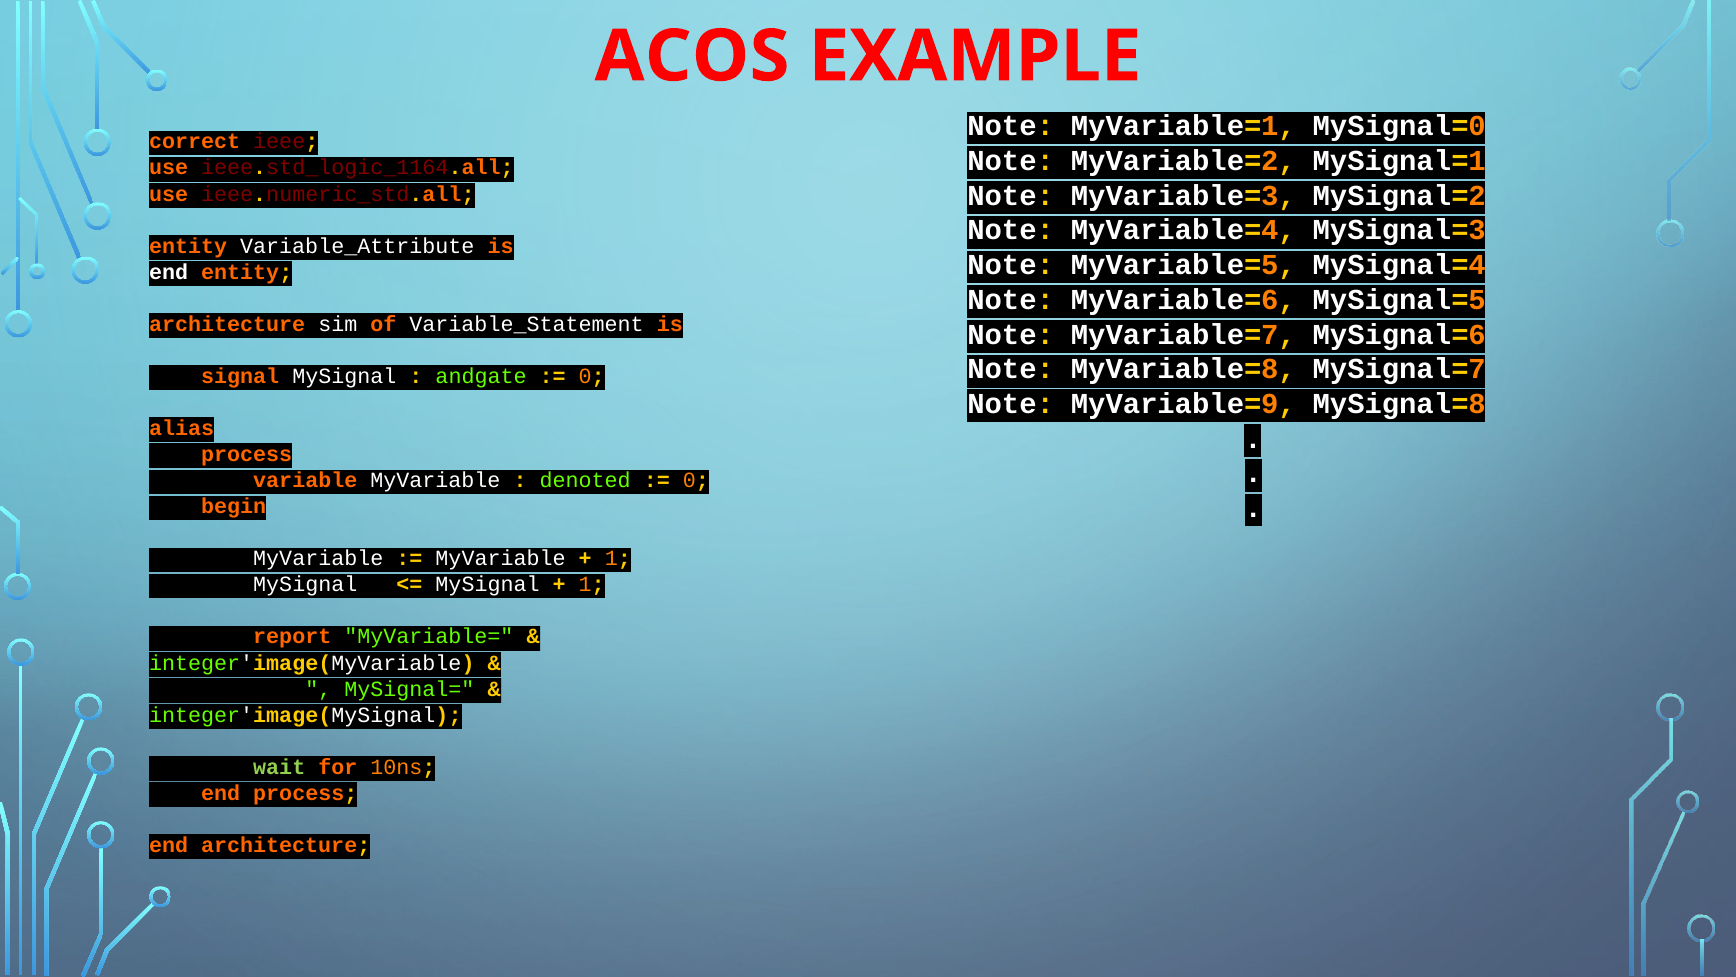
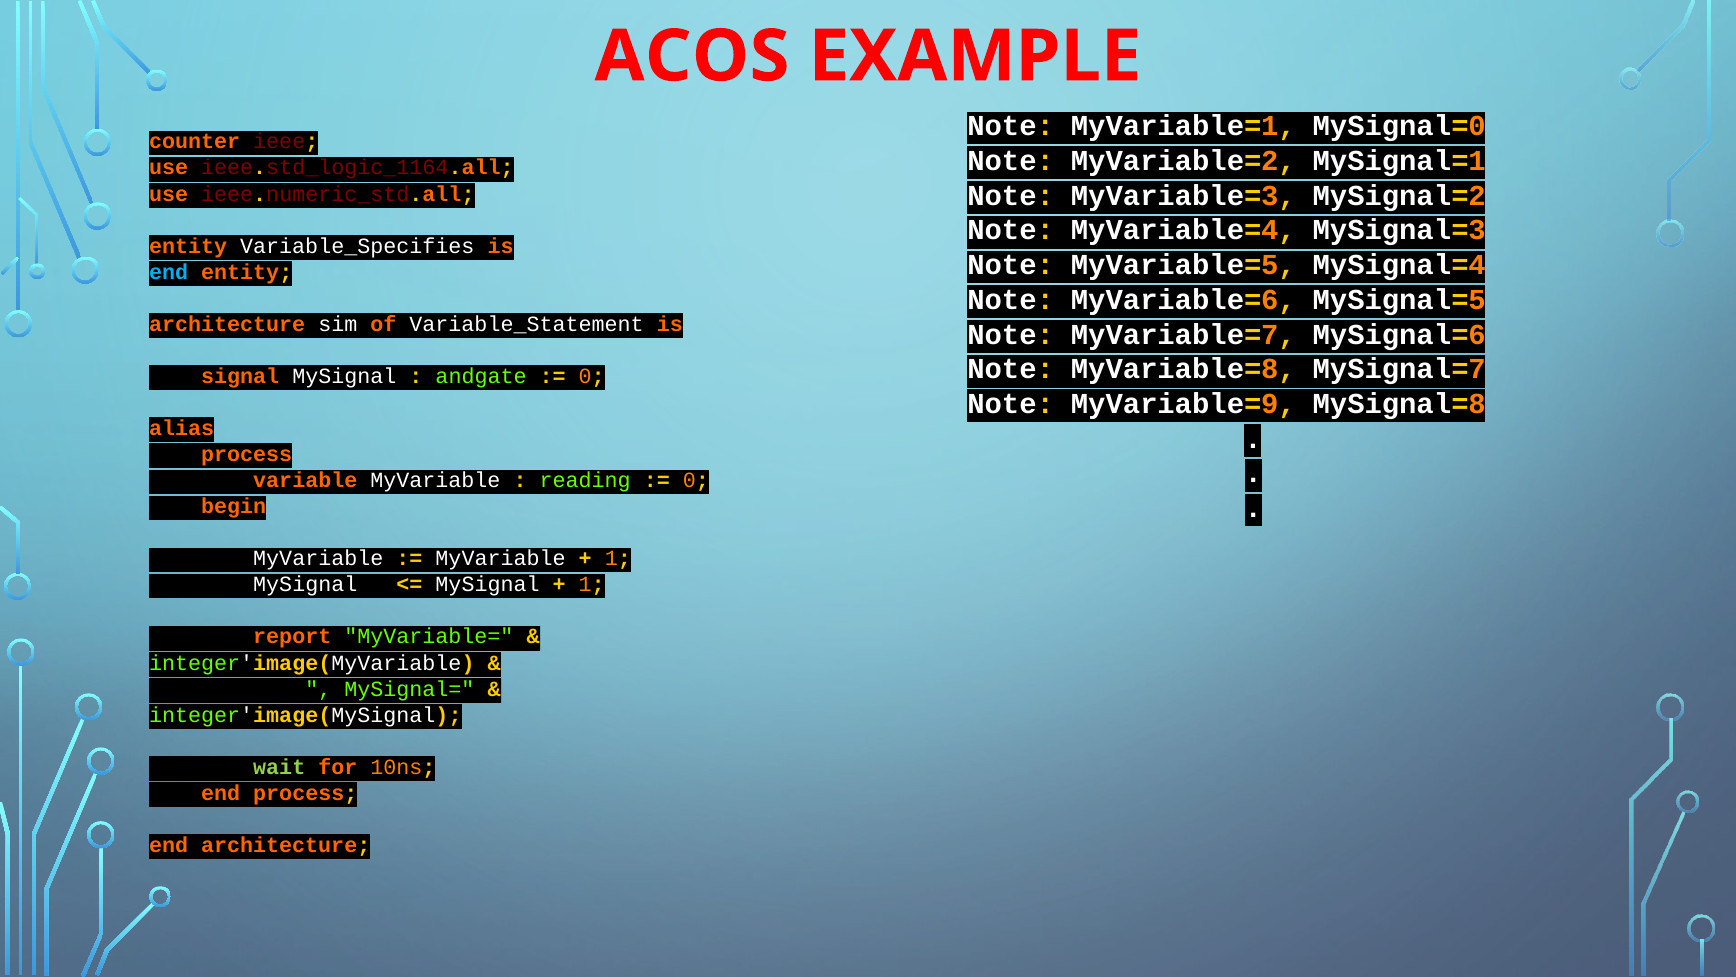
correct: correct -> counter
Variable_Attribute: Variable_Attribute -> Variable_Specifies
end at (169, 272) colour: white -> light blue
denoted: denoted -> reading
